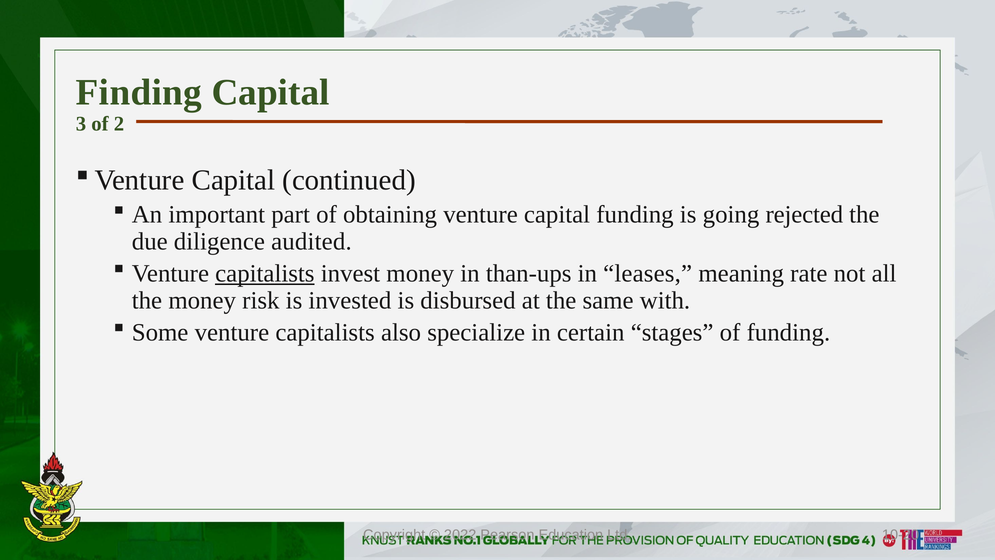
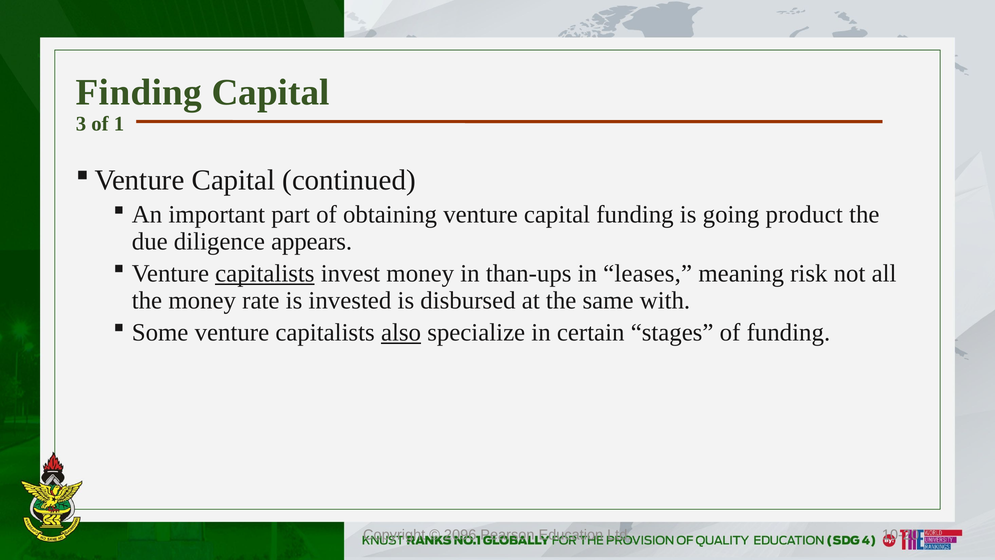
2: 2 -> 1
rejected: rejected -> product
audited: audited -> appears
rate: rate -> risk
risk: risk -> rate
also underline: none -> present
2022: 2022 -> 2096
